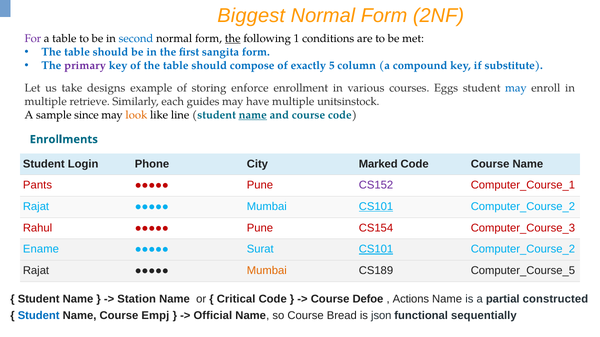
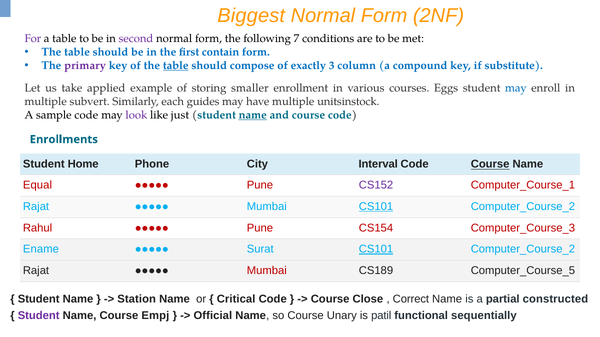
second colour: blue -> purple
the at (233, 39) underline: present -> none
1: 1 -> 7
sangita: sangita -> contain
table at (176, 66) underline: none -> present
5: 5 -> 3
designs: designs -> applied
enforce: enforce -> smaller
retrieve: retrieve -> subvert
sample since: since -> code
look colour: orange -> purple
line: line -> just
Login: Login -> Home
Marked: Marked -> Interval
Course at (490, 165) underline: none -> present
Pants: Pants -> Equal
Mumbai at (267, 271) colour: orange -> red
Defoe: Defoe -> Close
Actions: Actions -> Correct
Student at (39, 316) colour: blue -> purple
Bread: Bread -> Unary
json: json -> patil
